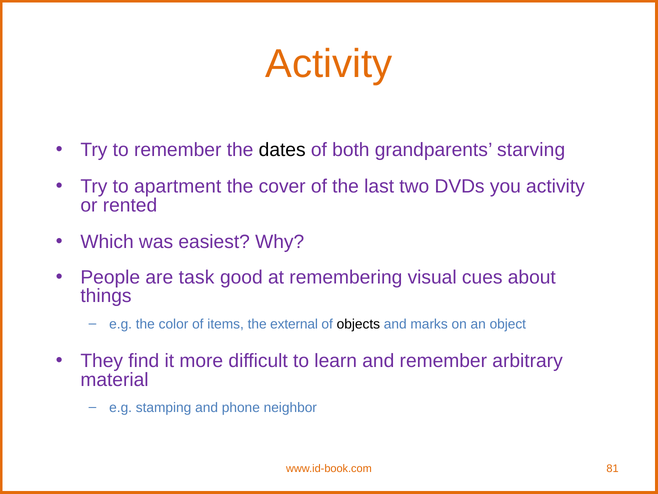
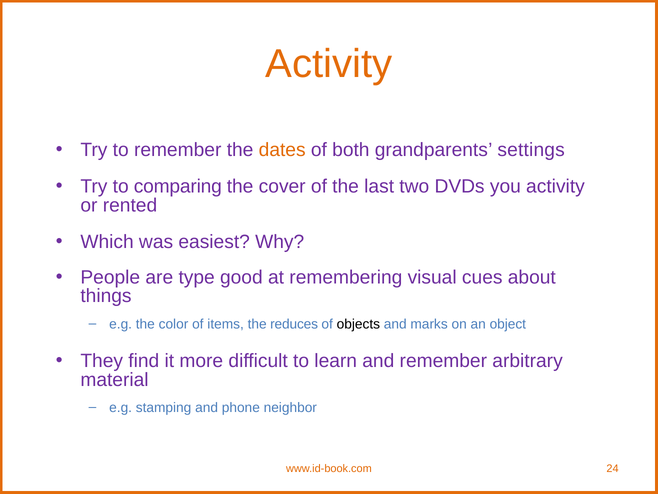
dates colour: black -> orange
starving: starving -> settings
apartment: apartment -> comparing
task: task -> type
external: external -> reduces
81: 81 -> 24
